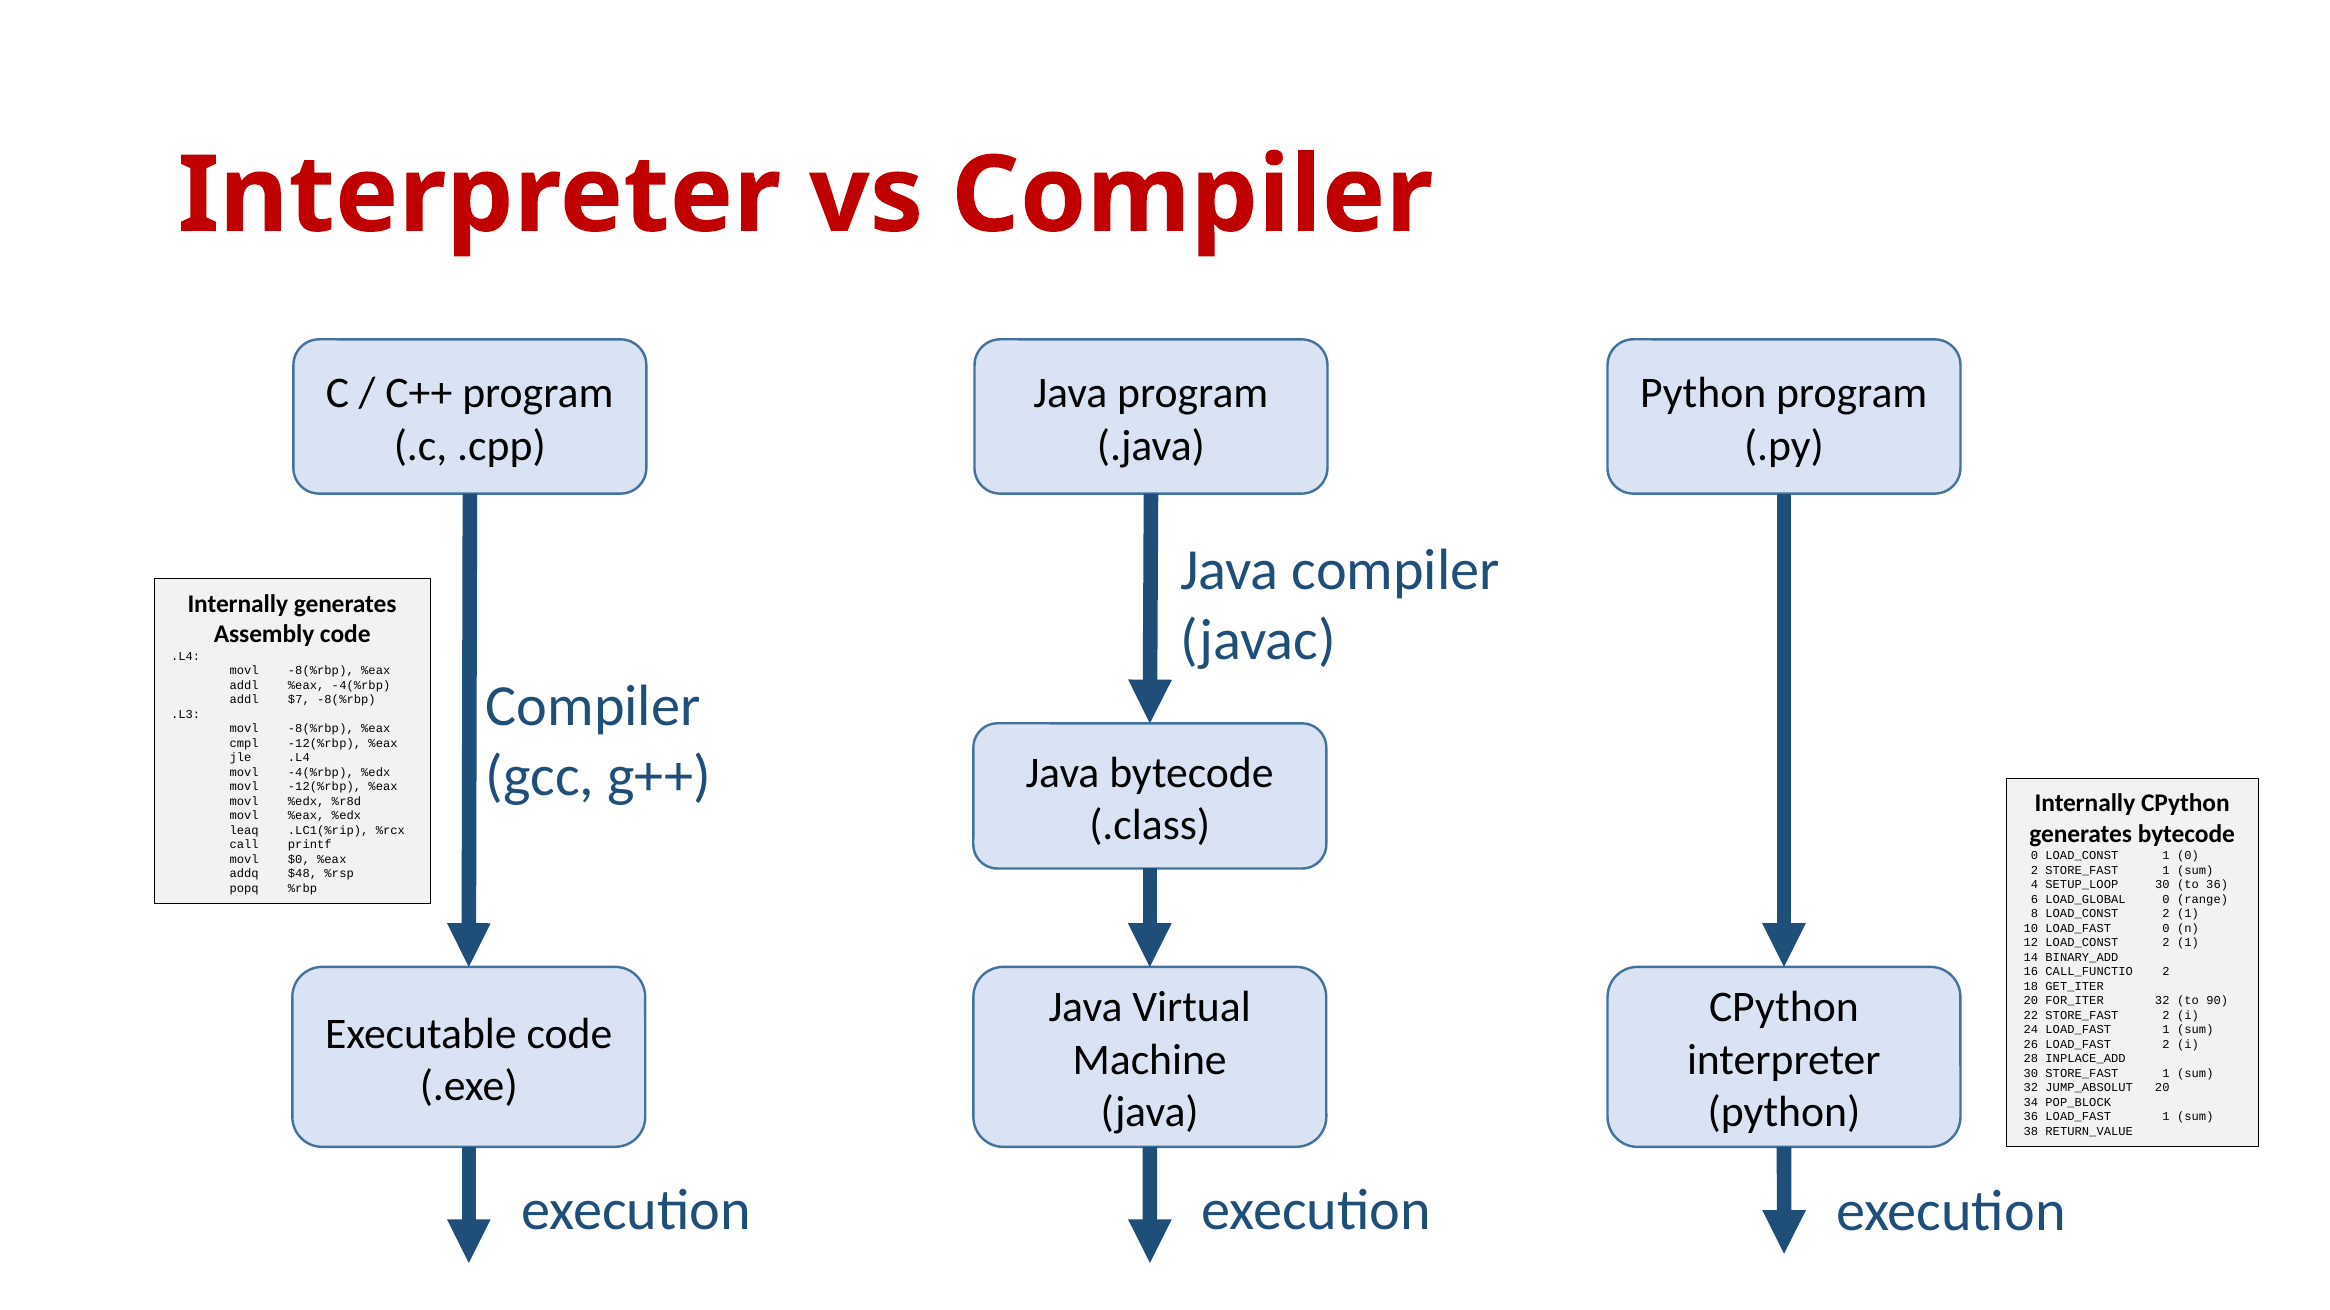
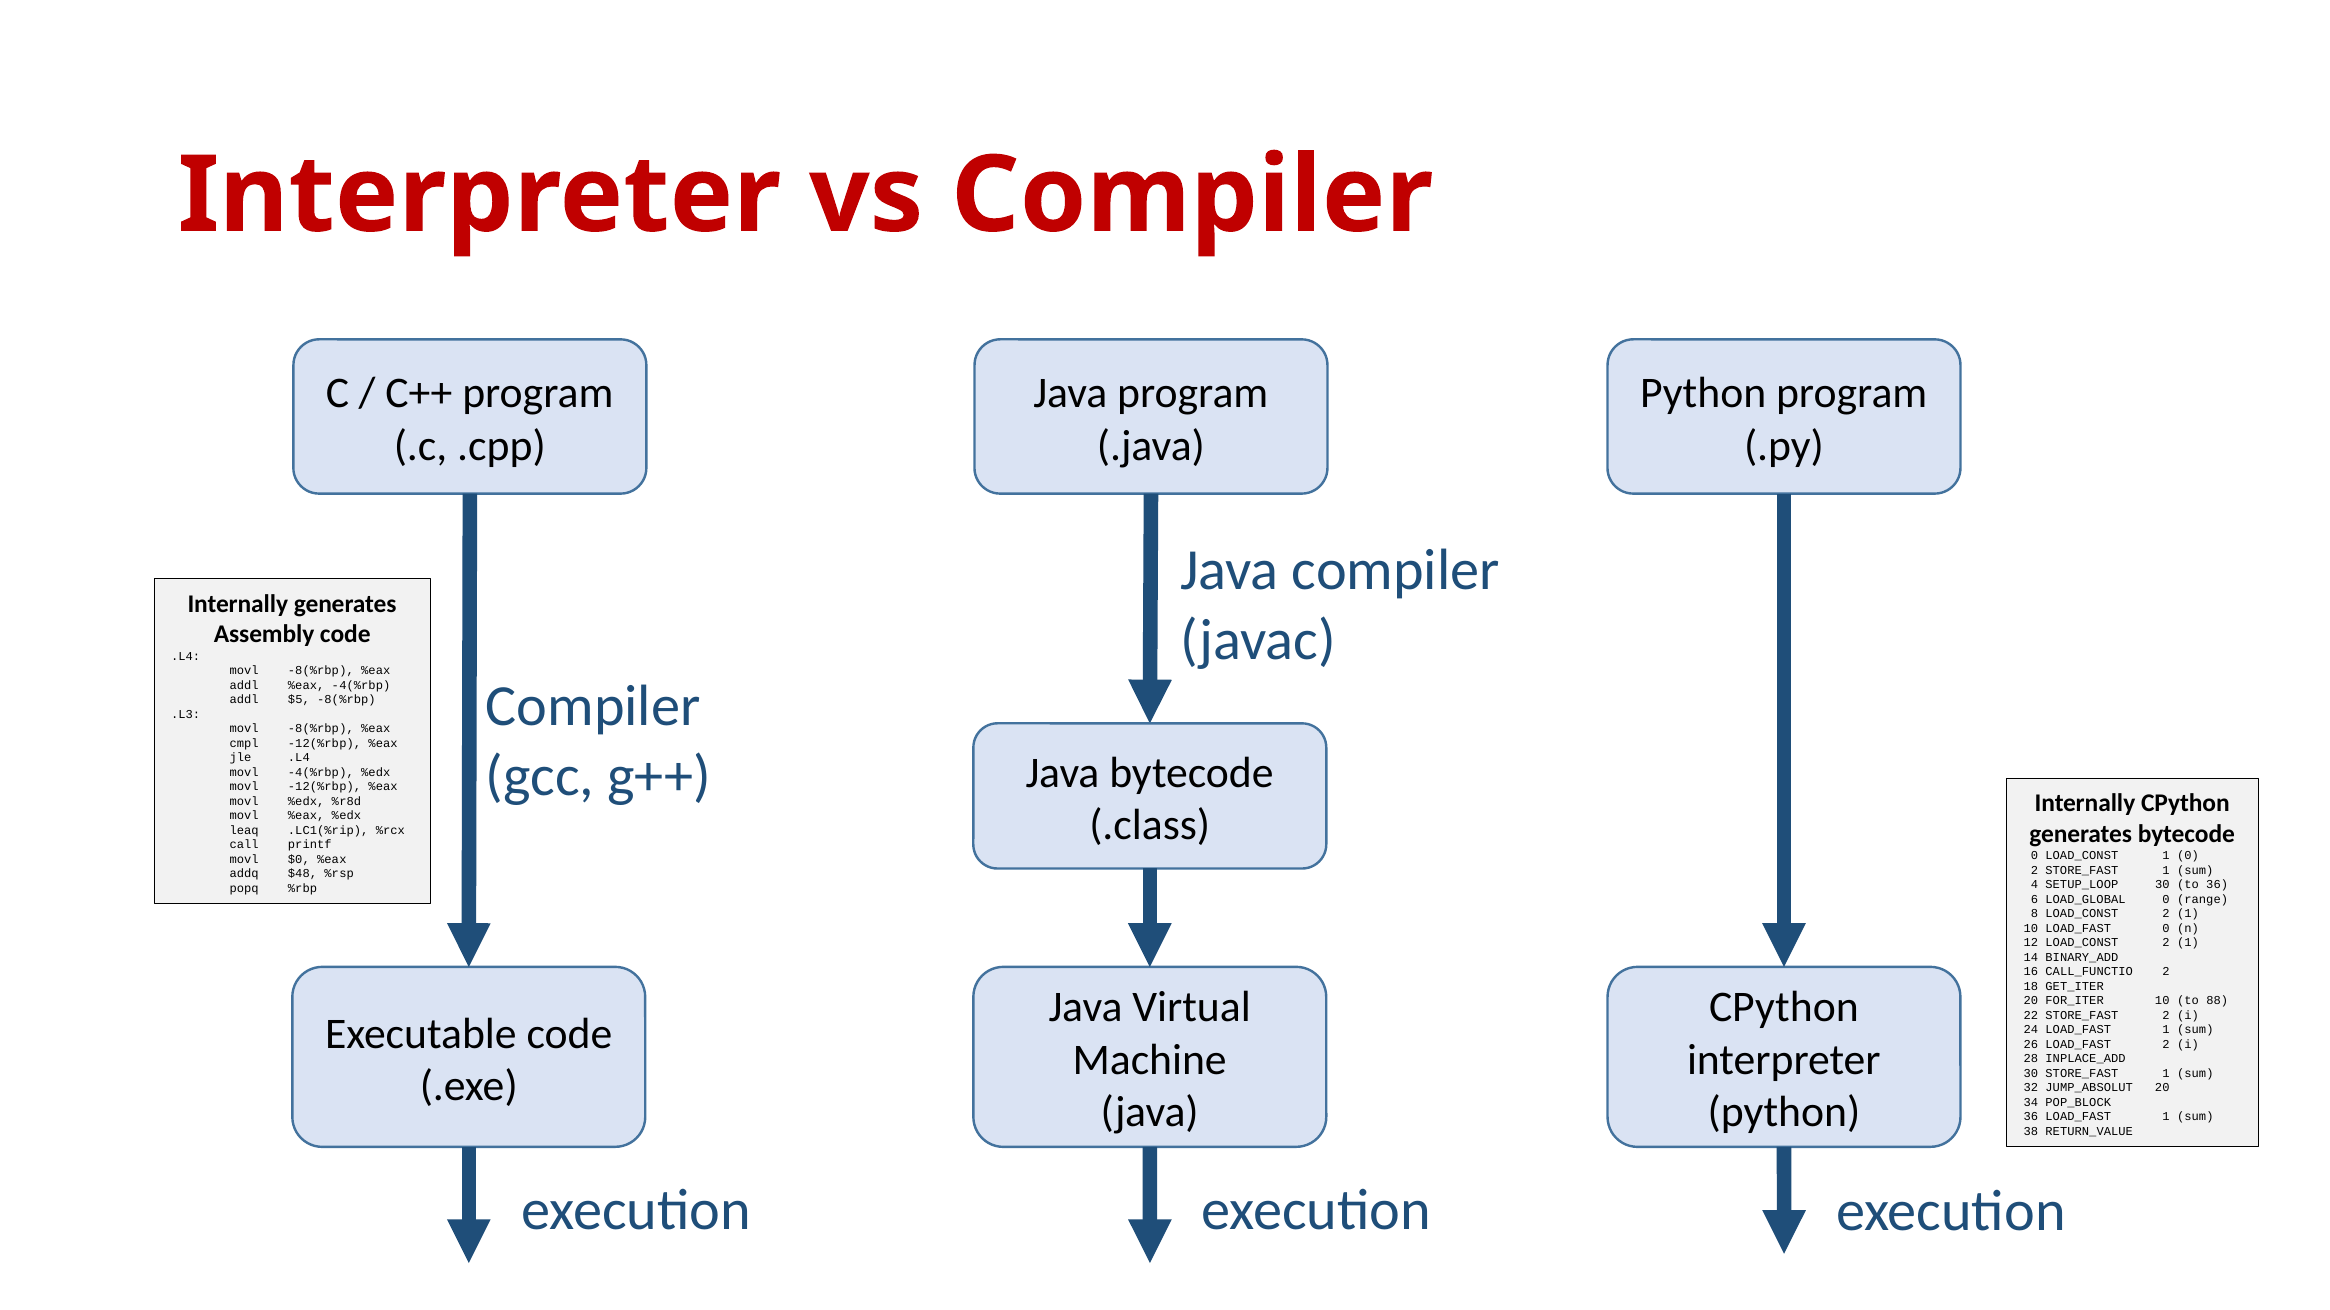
$7: $7 -> $5
FOR_ITER 32: 32 -> 10
90: 90 -> 88
